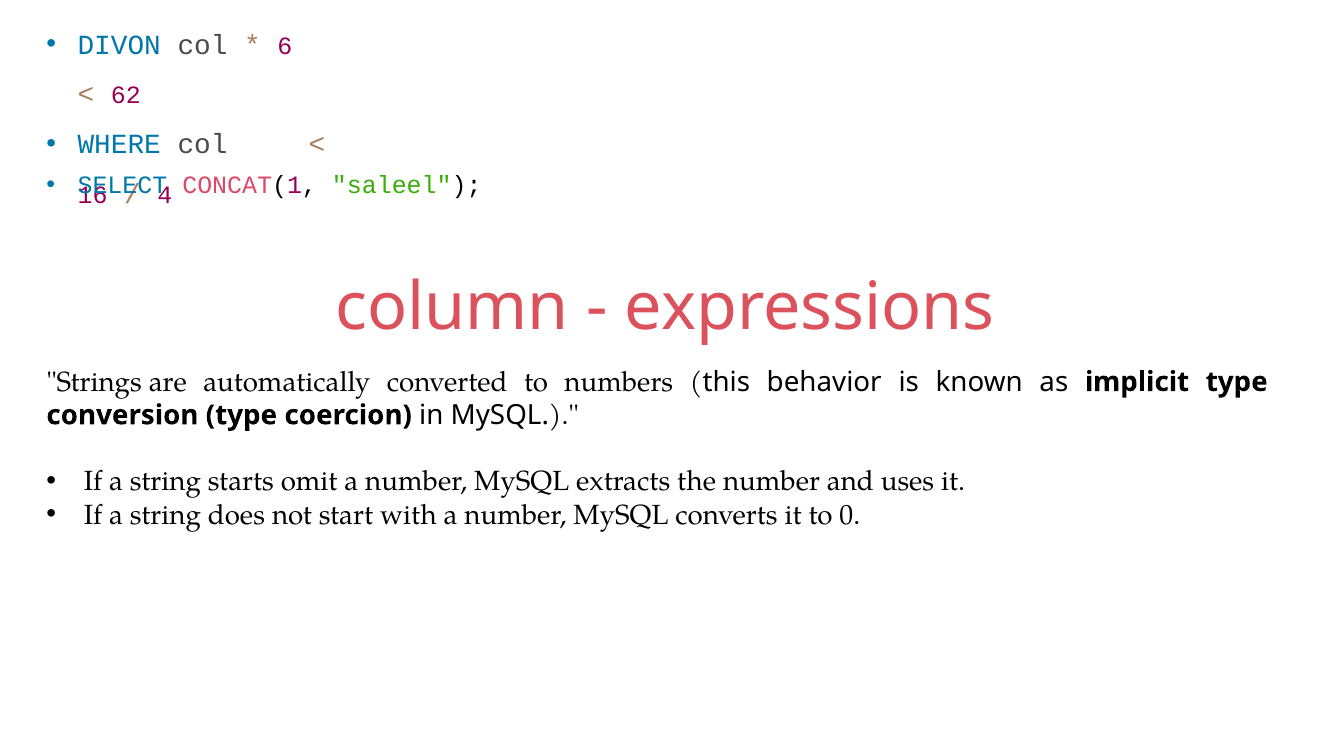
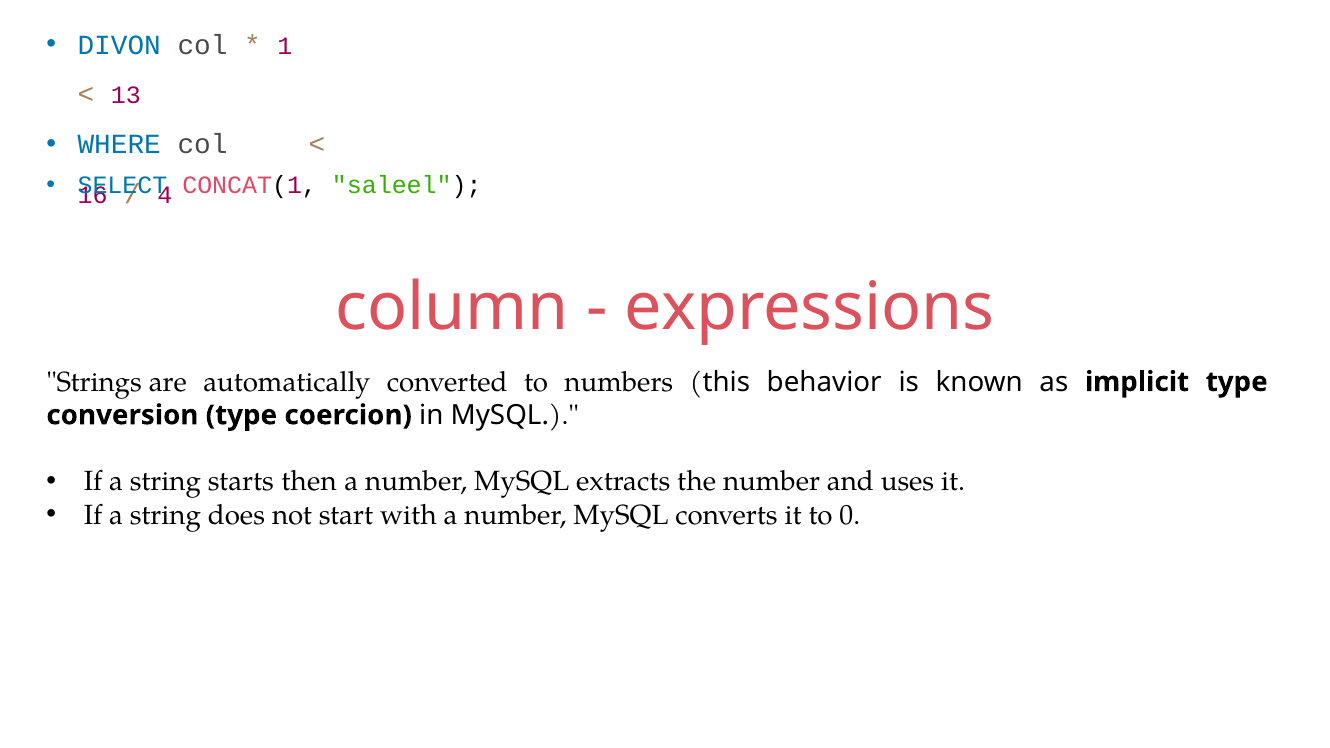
6: 6 -> 1
62: 62 -> 13
omit: omit -> then
